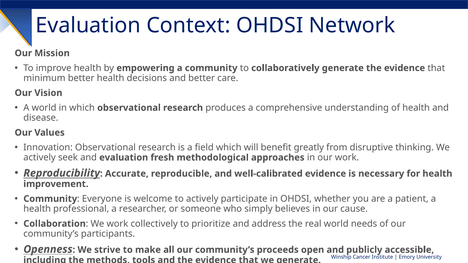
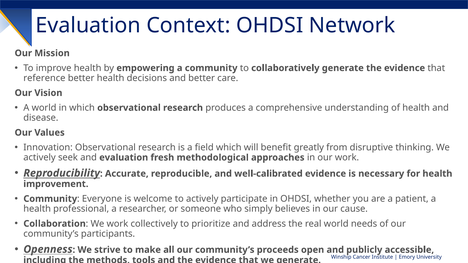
minimum: minimum -> reference
